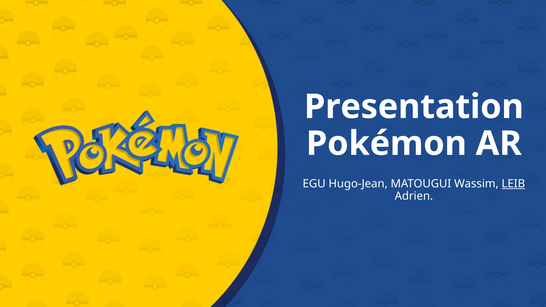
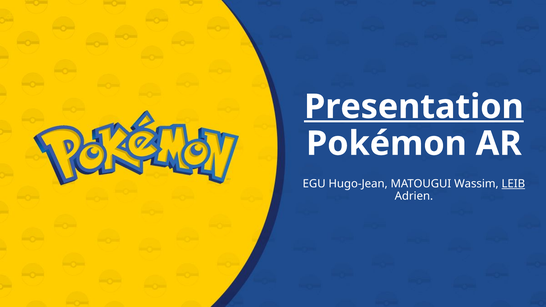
Presentation underline: none -> present
